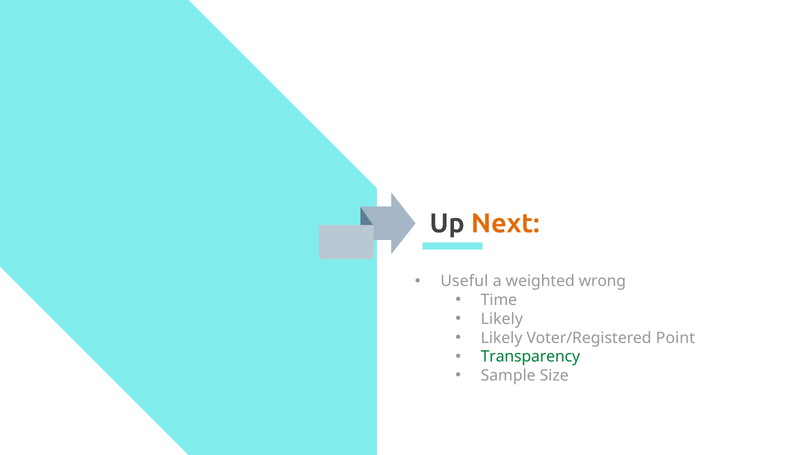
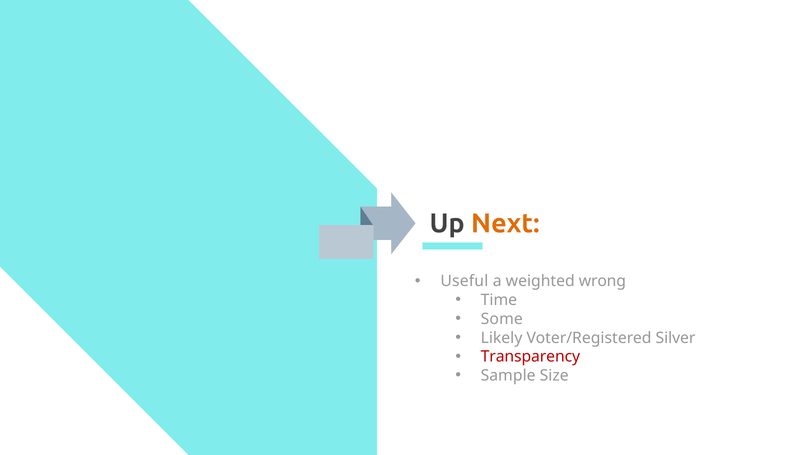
Likely at (502, 319): Likely -> Some
Point: Point -> Silver
Transparency colour: green -> red
